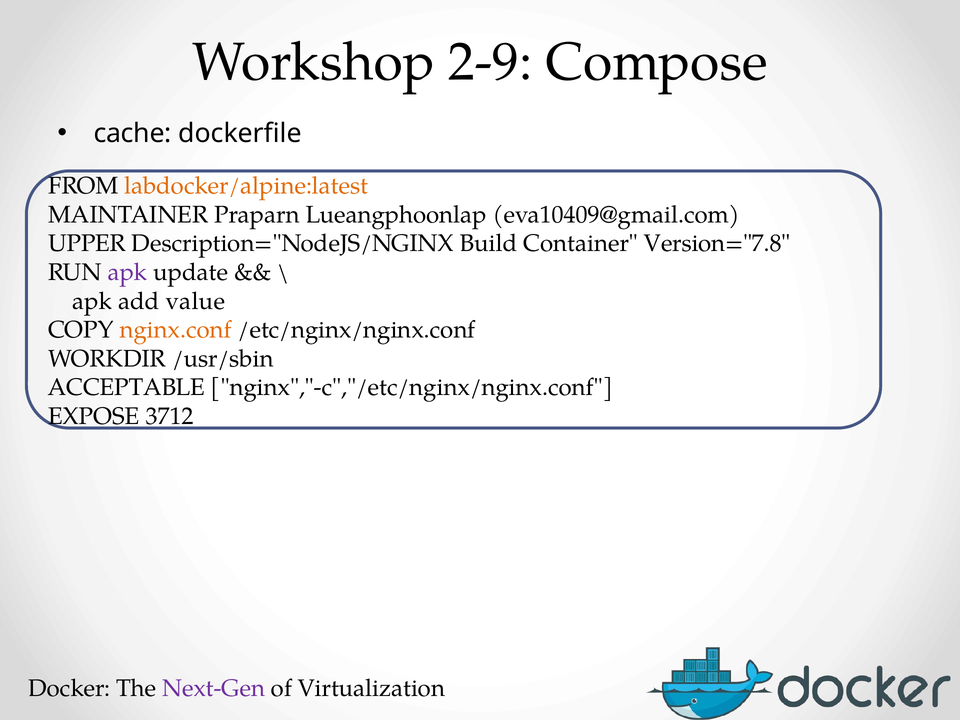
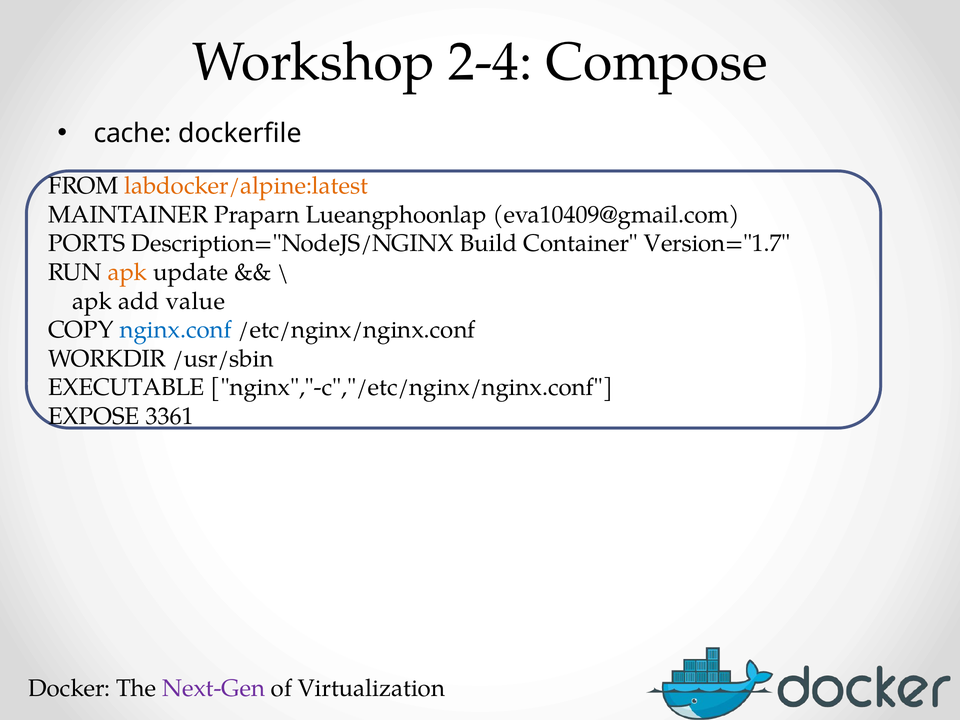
2-9: 2-9 -> 2-4
UPPER: UPPER -> PORTS
Version="7.8: Version="7.8 -> Version="1.7
apk at (127, 272) colour: purple -> orange
nginx.conf colour: orange -> blue
ACCEPTABLE: ACCEPTABLE -> EXECUTABLE
3712: 3712 -> 3361
